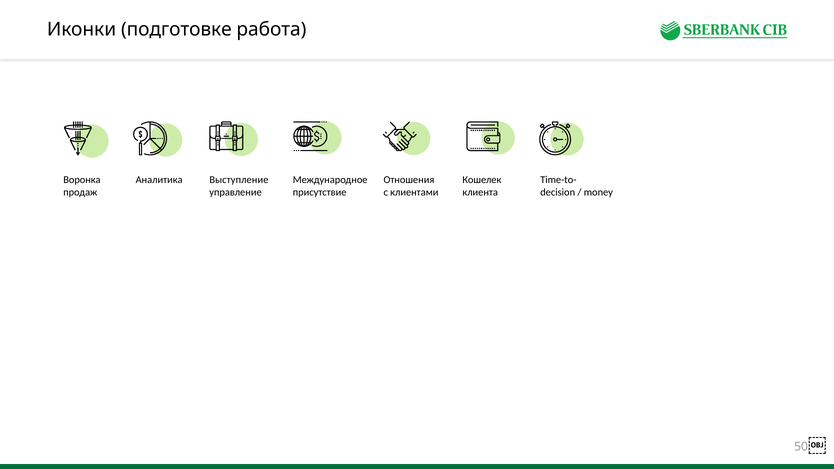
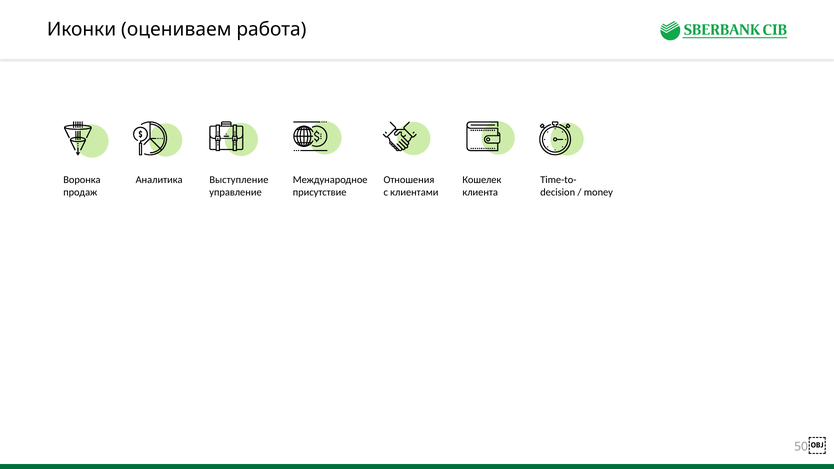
подготовке: подготовке -> оцениваем
